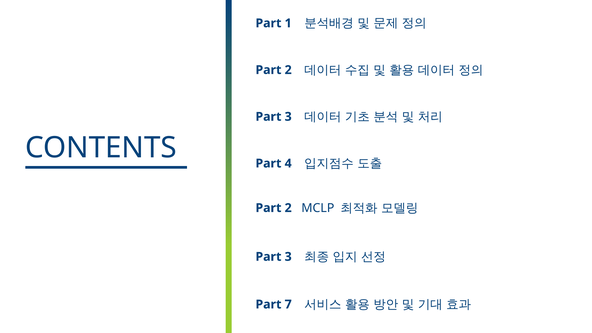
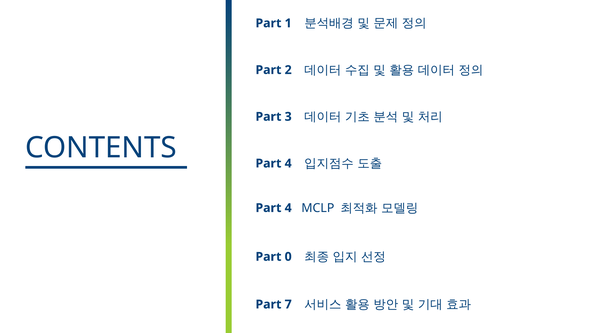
2 at (288, 208): 2 -> 4
3 at (288, 257): 3 -> 0
